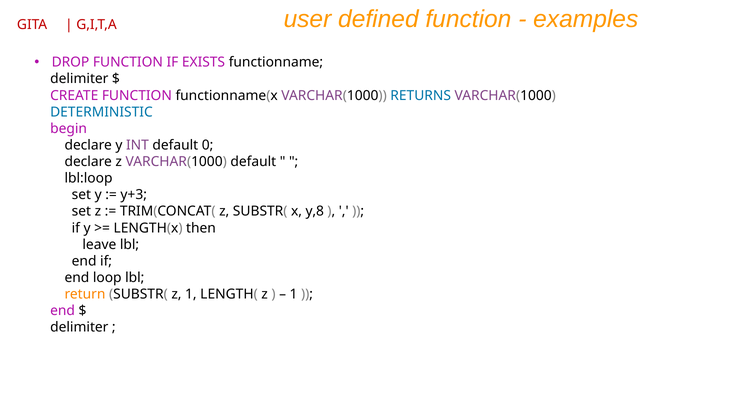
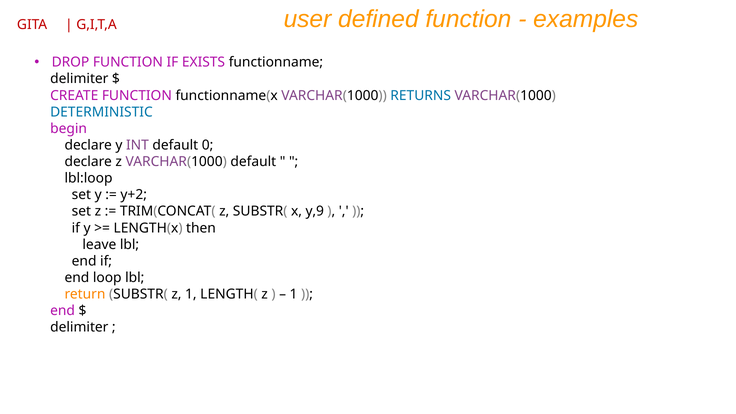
y+3: y+3 -> y+2
y,8: y,8 -> y,9
